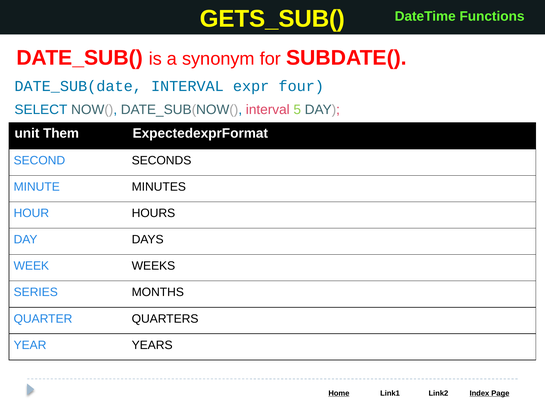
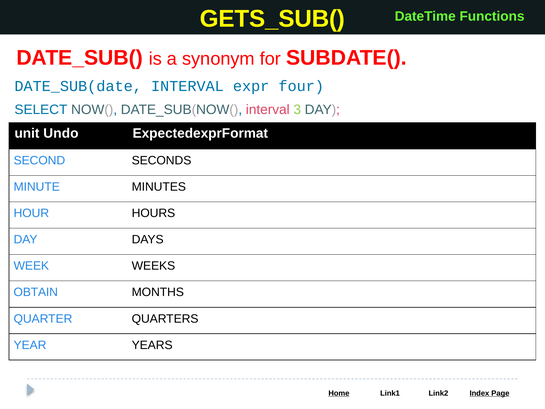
5: 5 -> 3
Them: Them -> Undo
SERIES: SERIES -> OBTAIN
